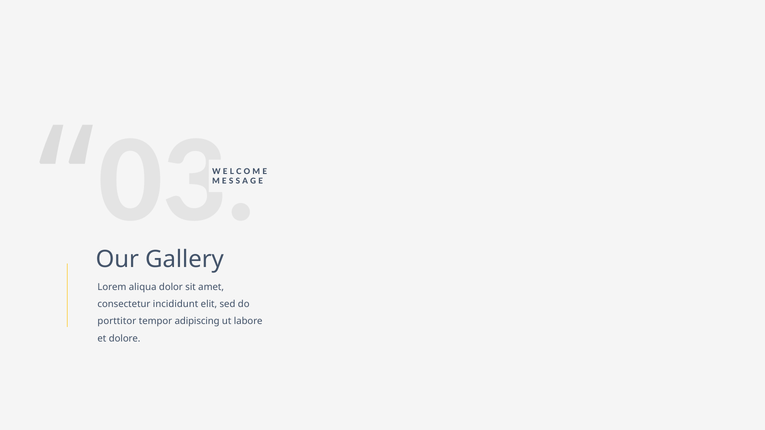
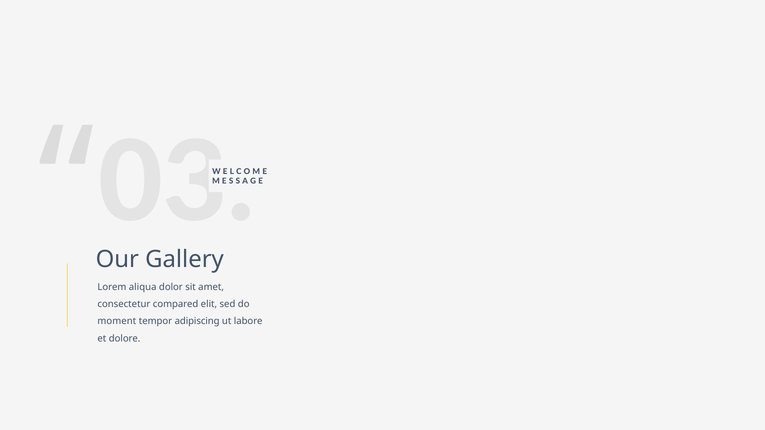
incididunt: incididunt -> compared
porttitor: porttitor -> moment
